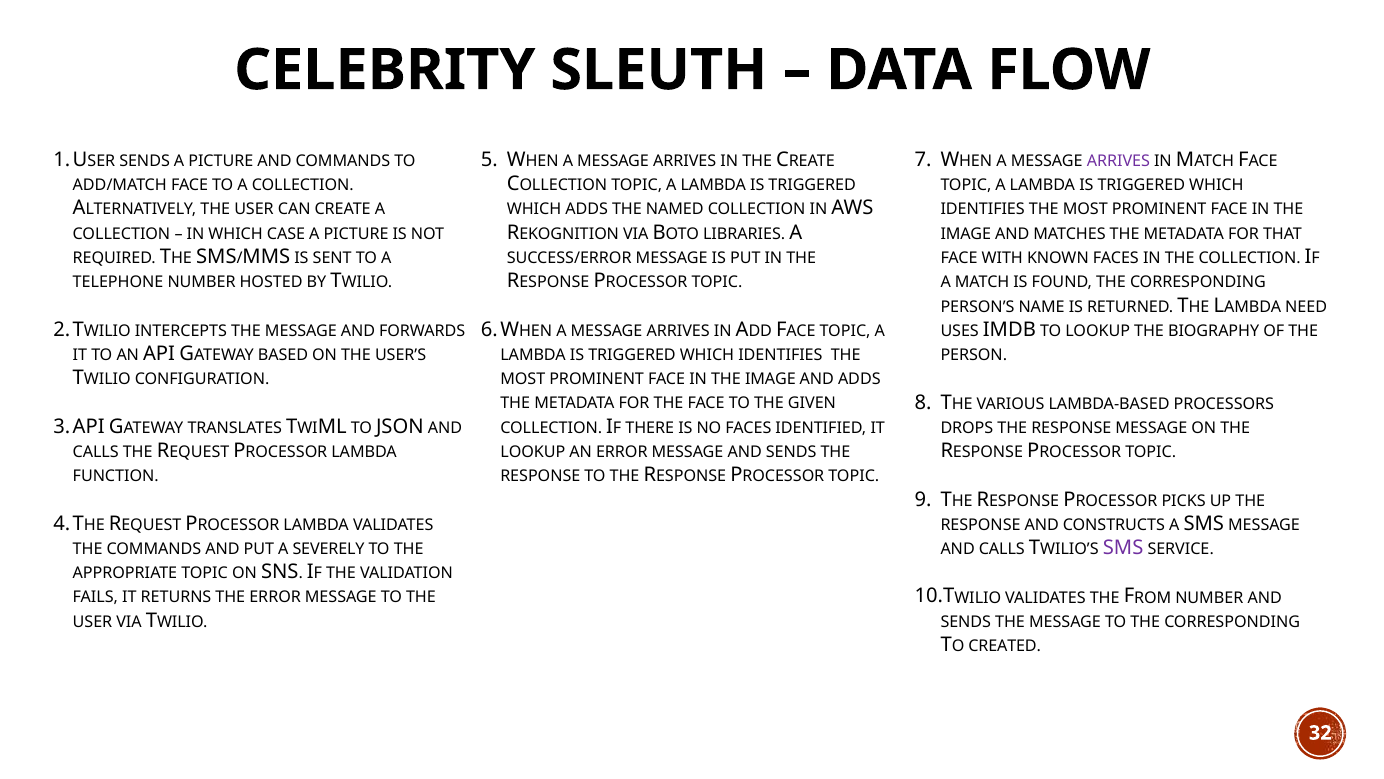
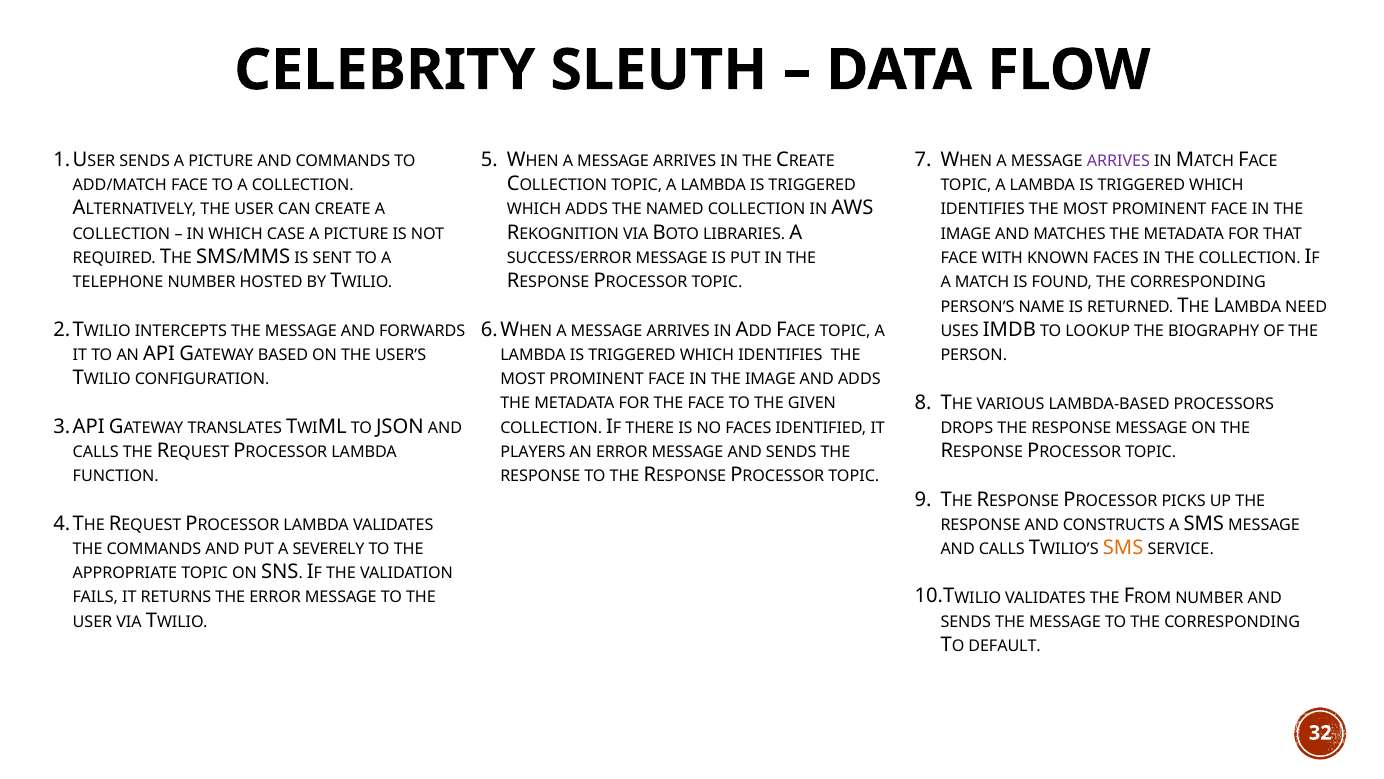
LOOKUP at (533, 452): LOOKUP -> PLAYERS
SMS at (1123, 547) colour: purple -> orange
CREATED: CREATED -> DEFAULT
